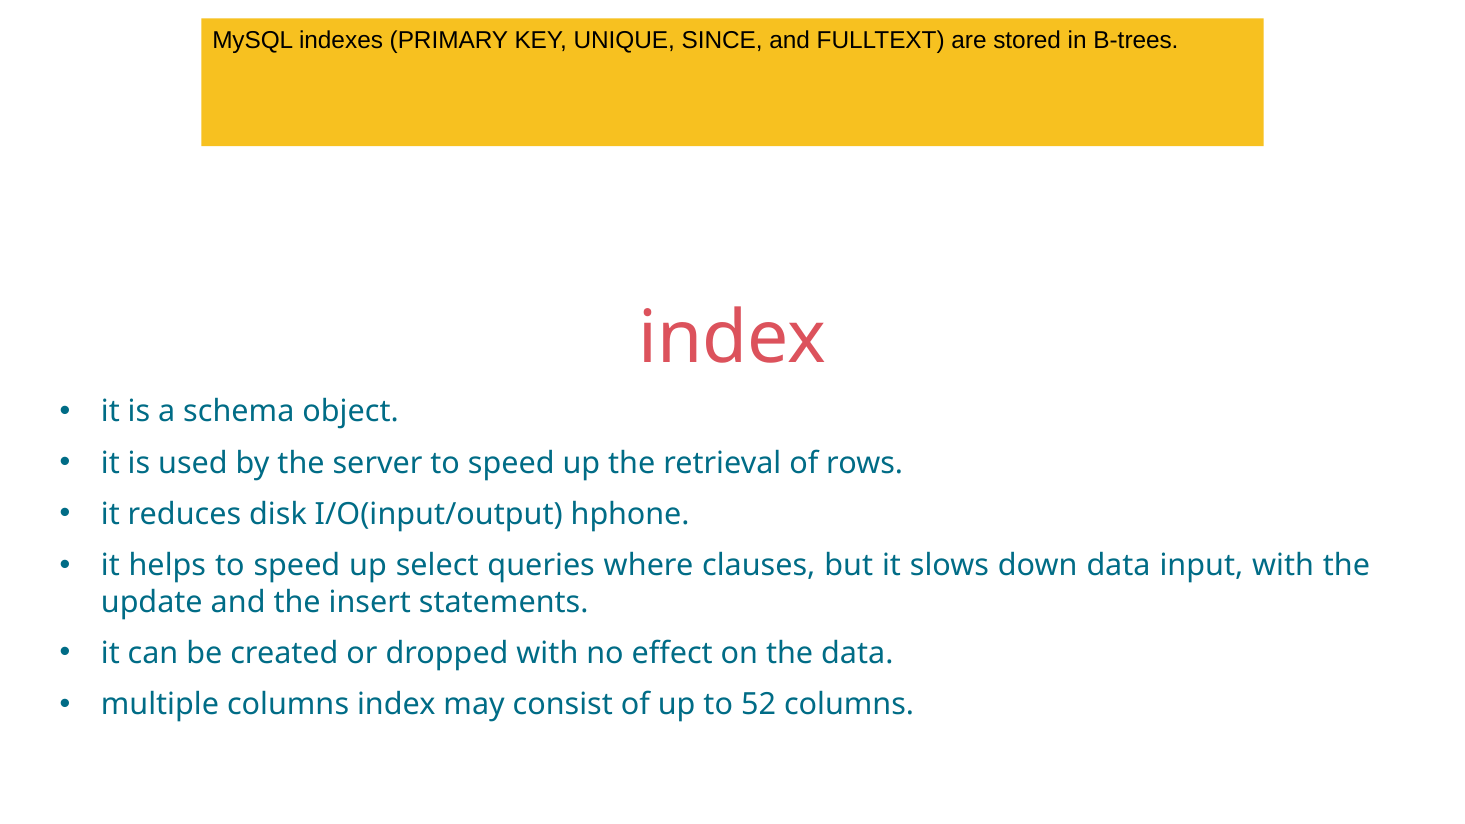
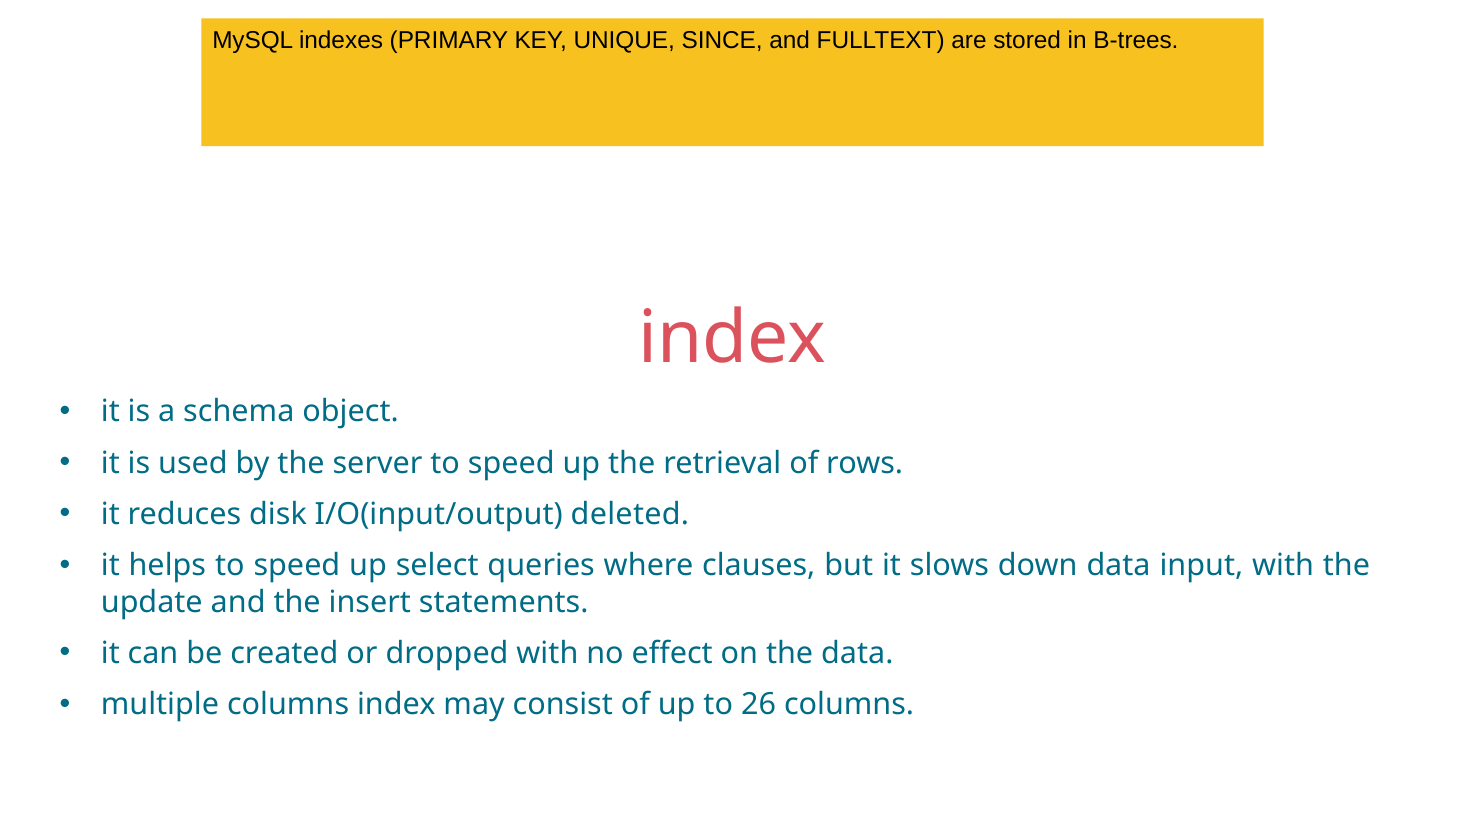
hphone: hphone -> deleted
52: 52 -> 26
